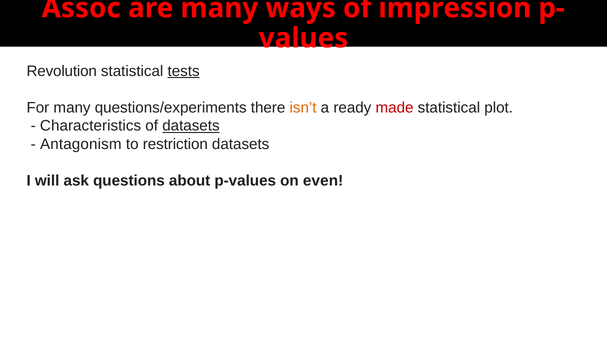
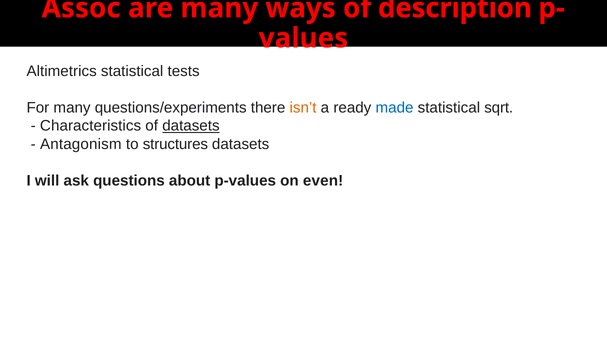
impression: impression -> description
Revolution: Revolution -> Altimetrics
tests underline: present -> none
made colour: red -> blue
plot: plot -> sqrt
restriction: restriction -> structures
